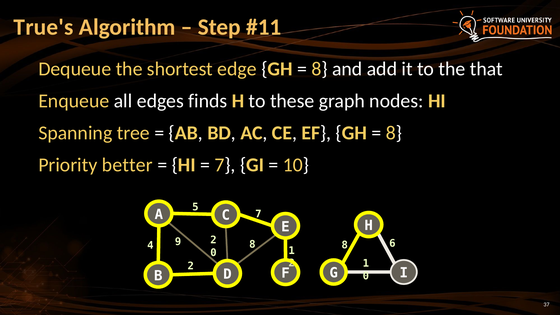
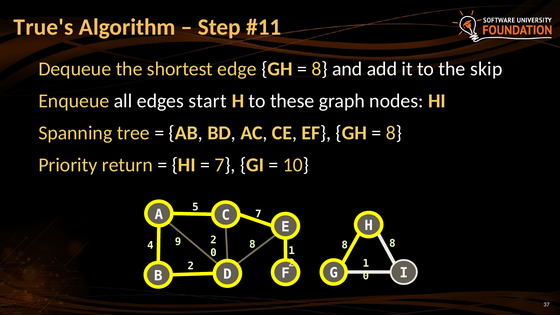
that: that -> skip
finds: finds -> start
better: better -> return
8 6: 6 -> 8
